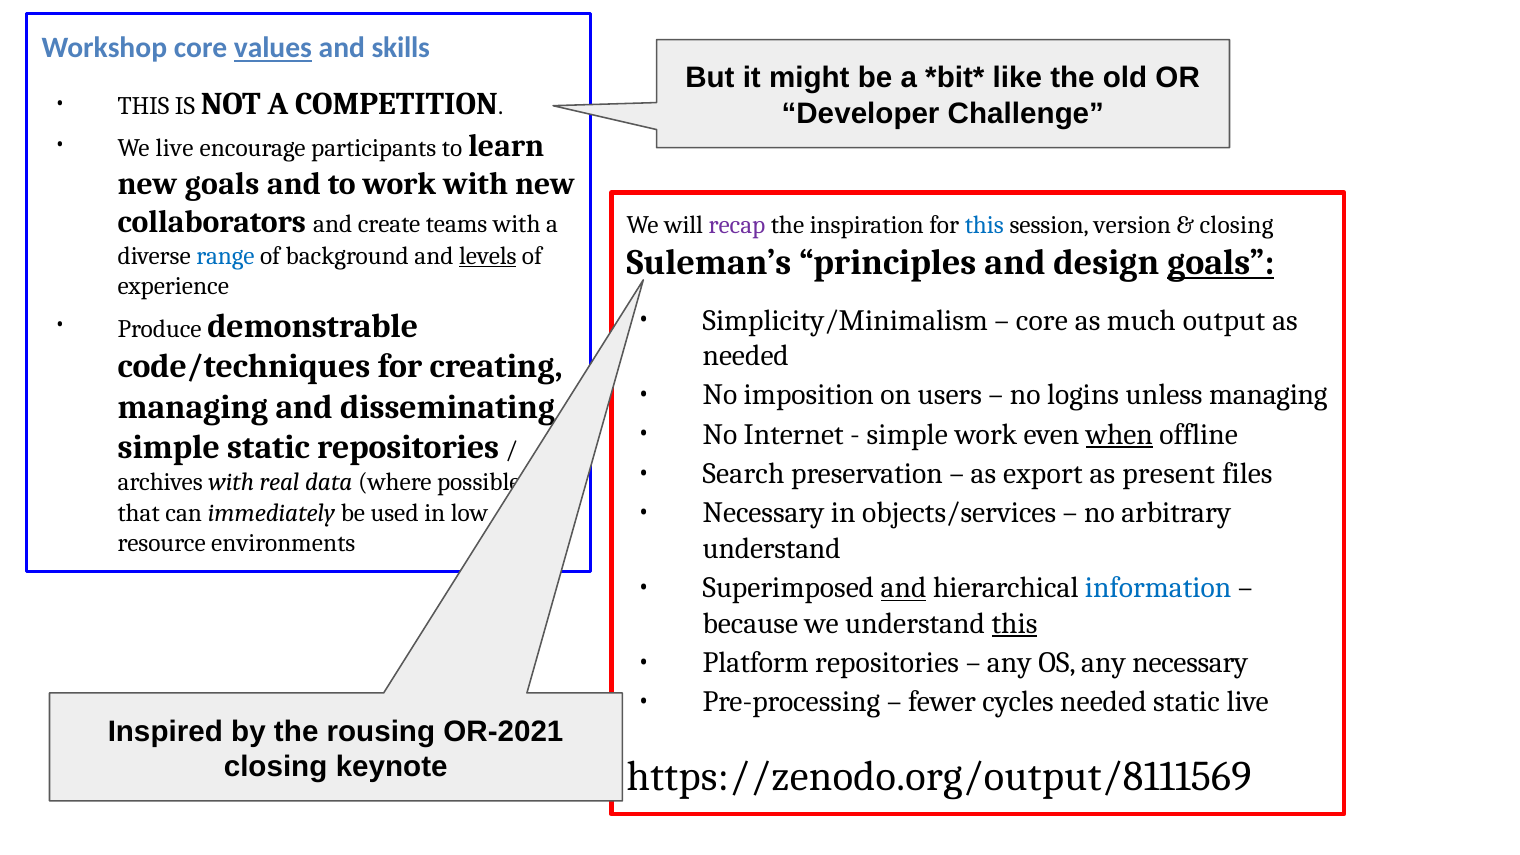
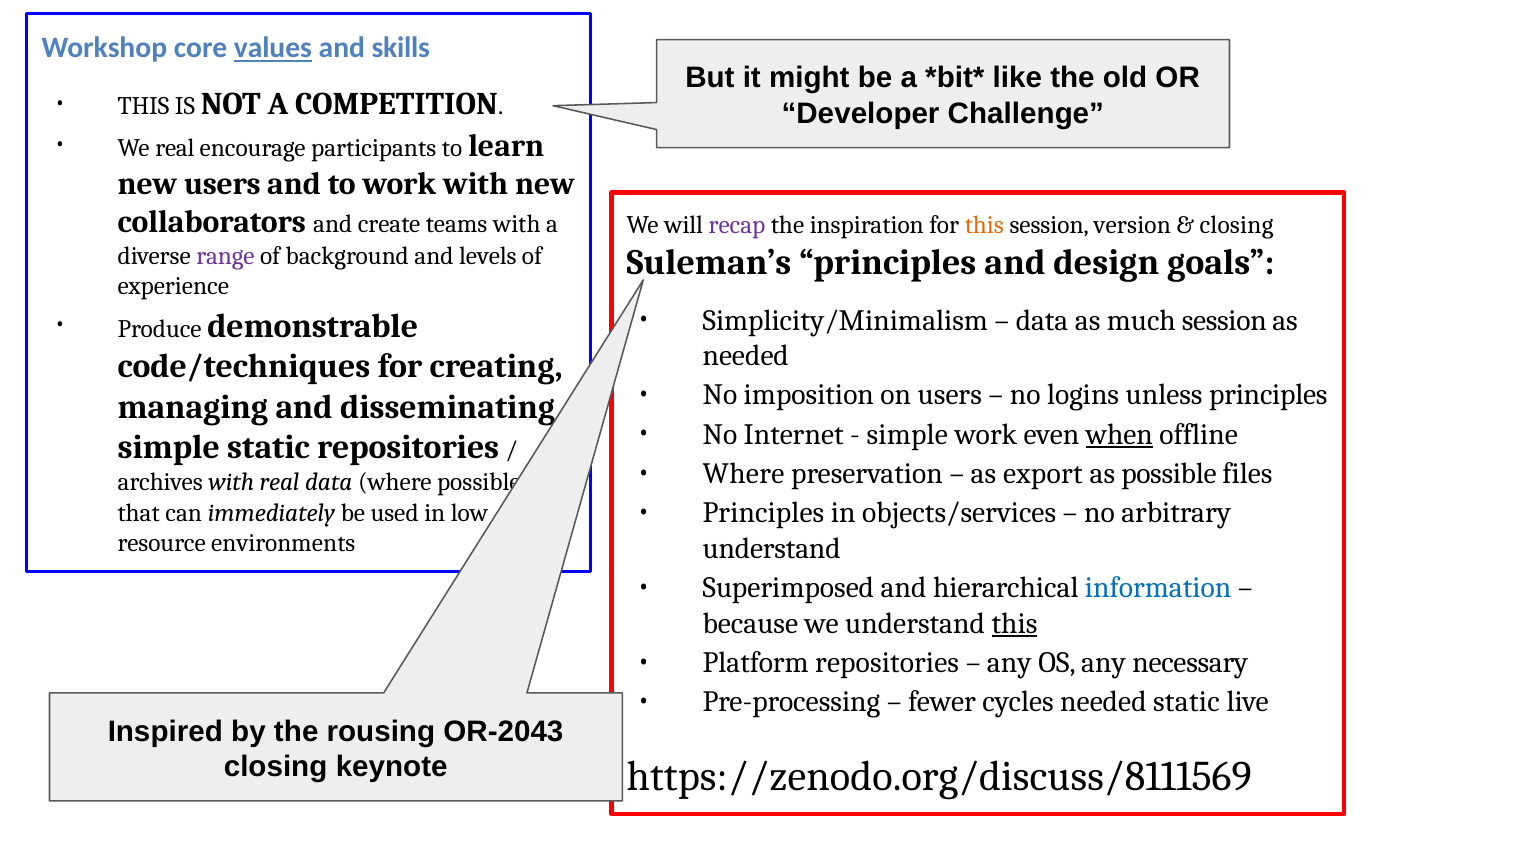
We live: live -> real
new goals: goals -> users
this at (984, 225) colour: blue -> orange
range colour: blue -> purple
levels underline: present -> none
goals at (1221, 262) underline: present -> none
core at (1042, 320): core -> data
much output: output -> session
unless managing: managing -> principles
Search at (744, 474): Search -> Where
as present: present -> possible
Necessary at (763, 513): Necessary -> Principles
and at (904, 588) underline: present -> none
OR-2021: OR-2021 -> OR-2043
https://zenodo.org/output/8111569: https://zenodo.org/output/8111569 -> https://zenodo.org/discuss/8111569
